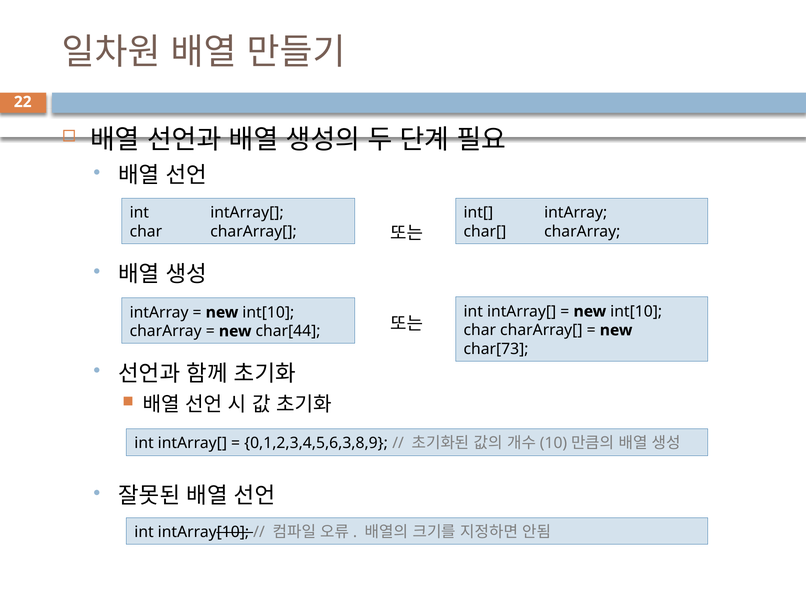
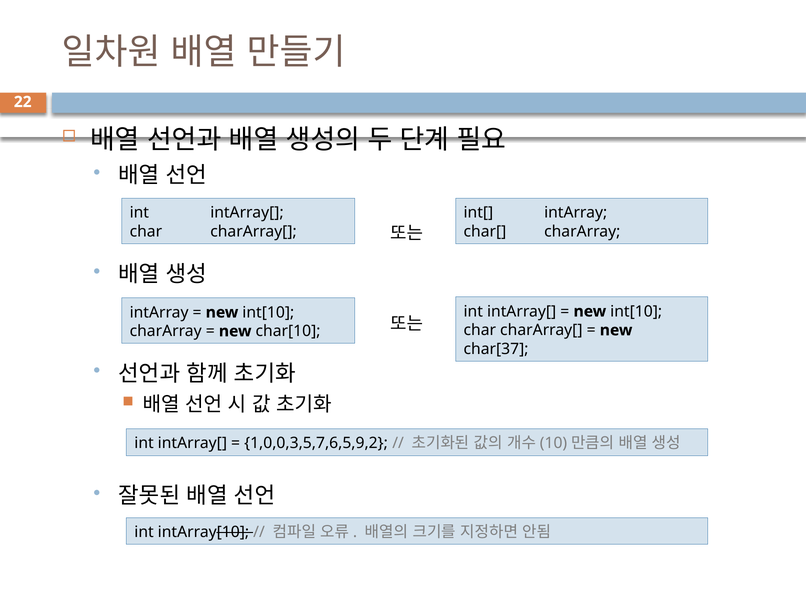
char[44: char[44 -> char[10
char[73: char[73 -> char[37
0,1,2,3,4,5,6,3,8,9: 0,1,2,3,4,5,6,3,8,9 -> 1,0,0,3,5,7,6,5,9,2
